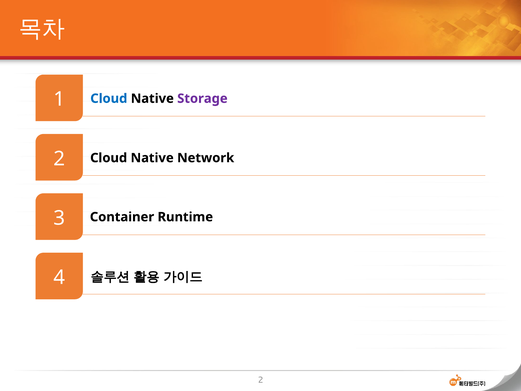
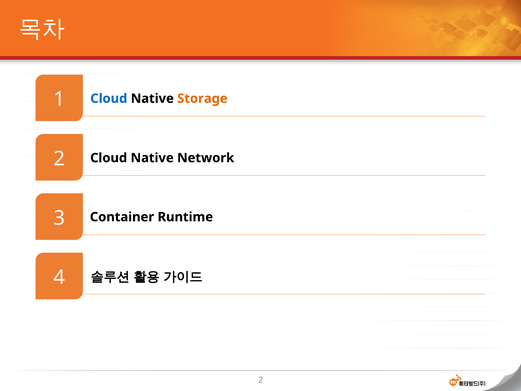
Storage colour: purple -> orange
